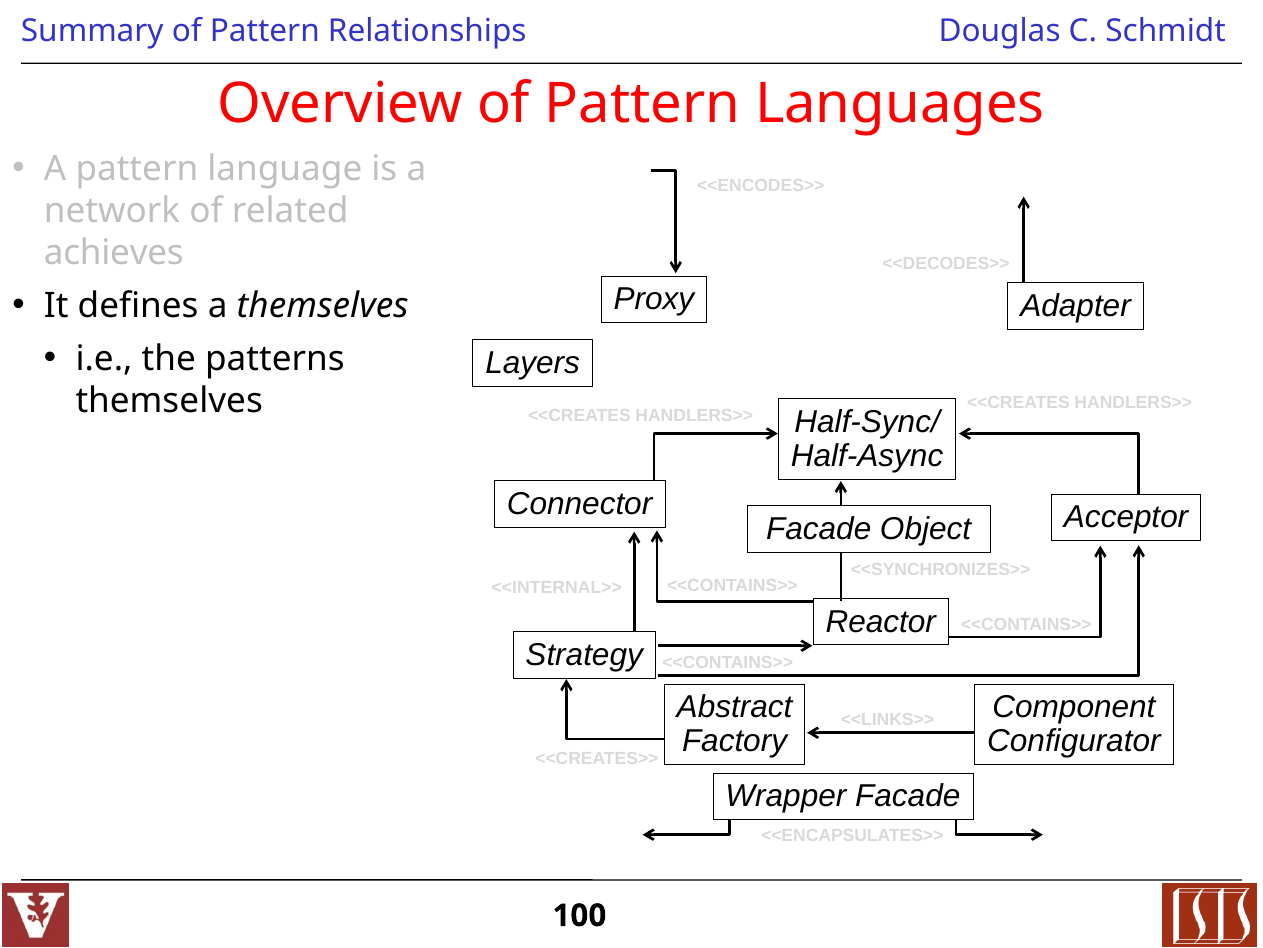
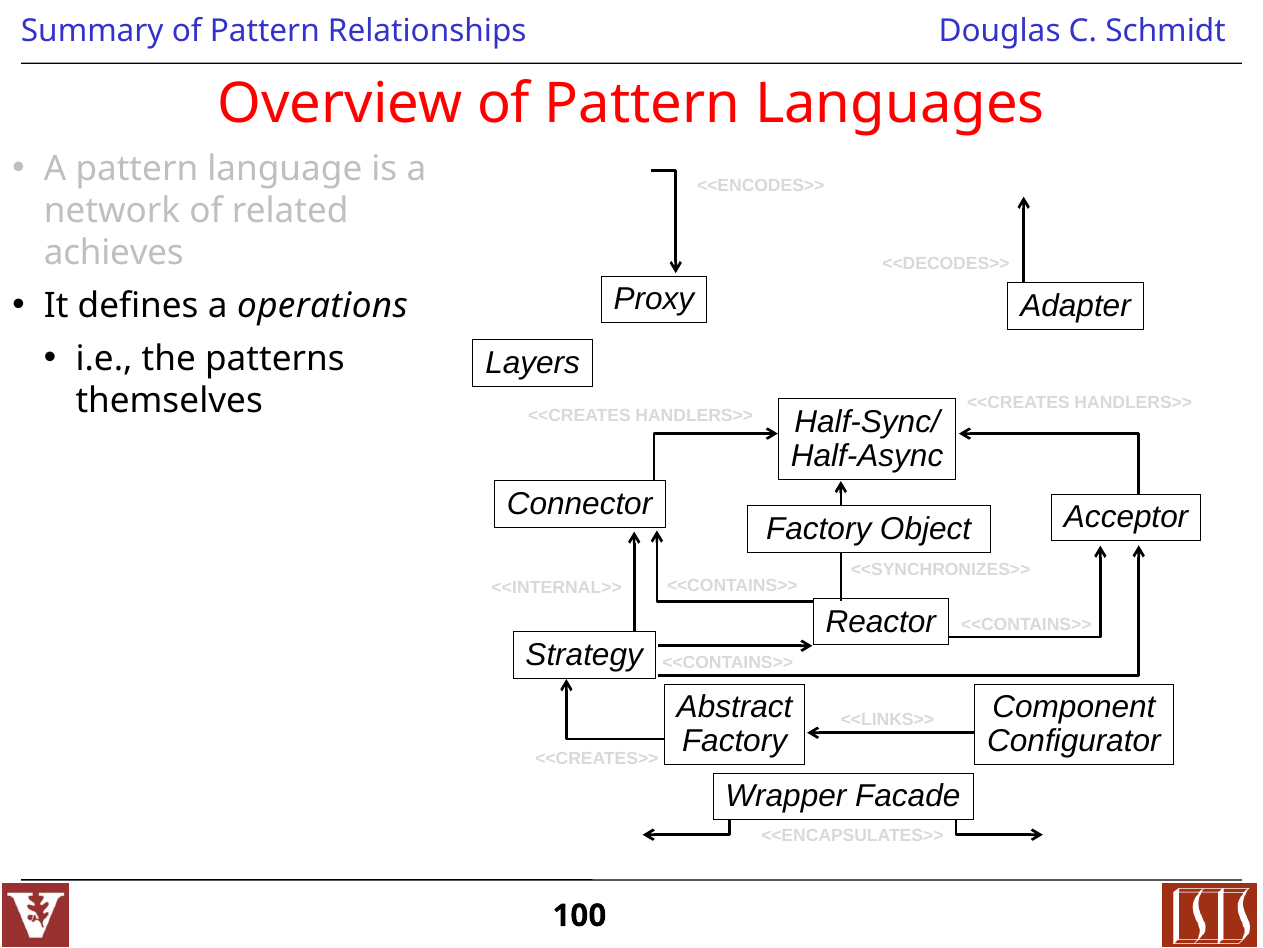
a themselves: themselves -> operations
Facade at (819, 529): Facade -> Factory
